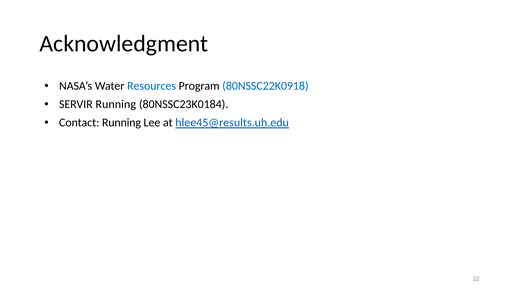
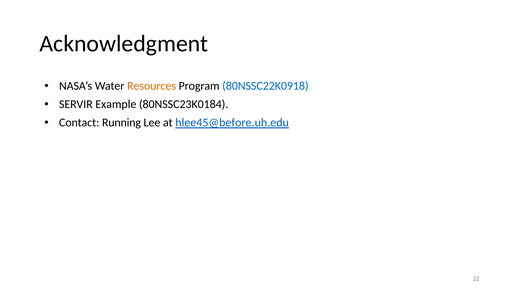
Resources colour: blue -> orange
SERVIR Running: Running -> Example
hlee45@results.uh.edu: hlee45@results.uh.edu -> hlee45@before.uh.edu
